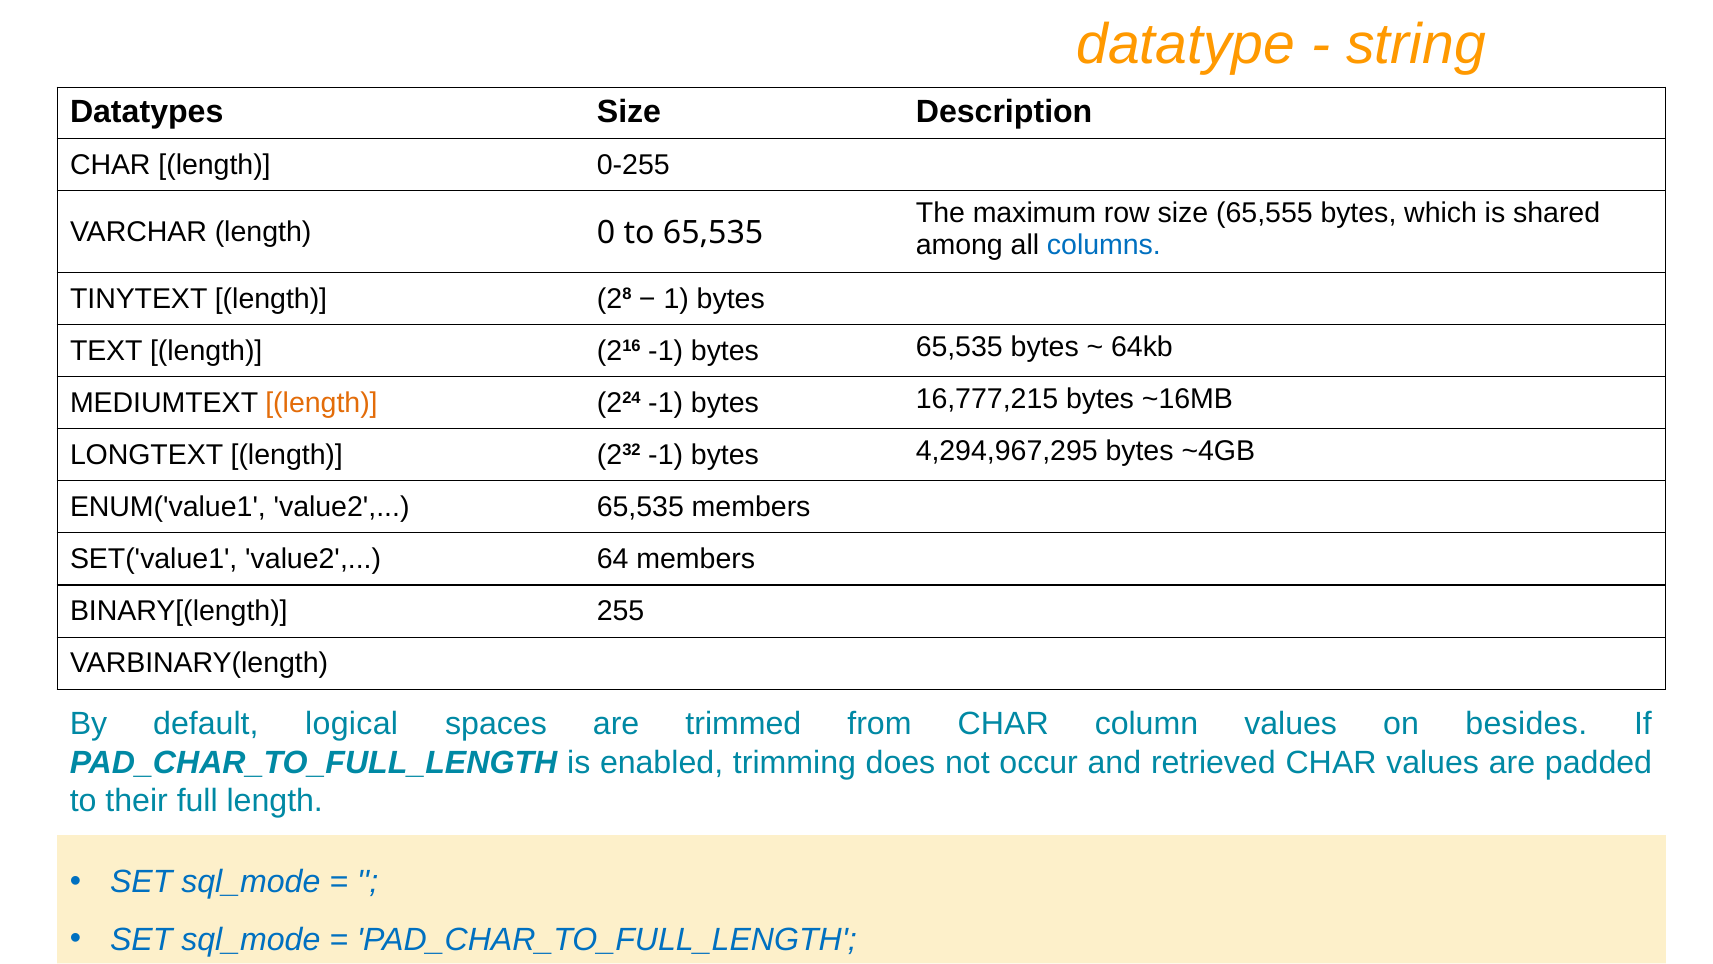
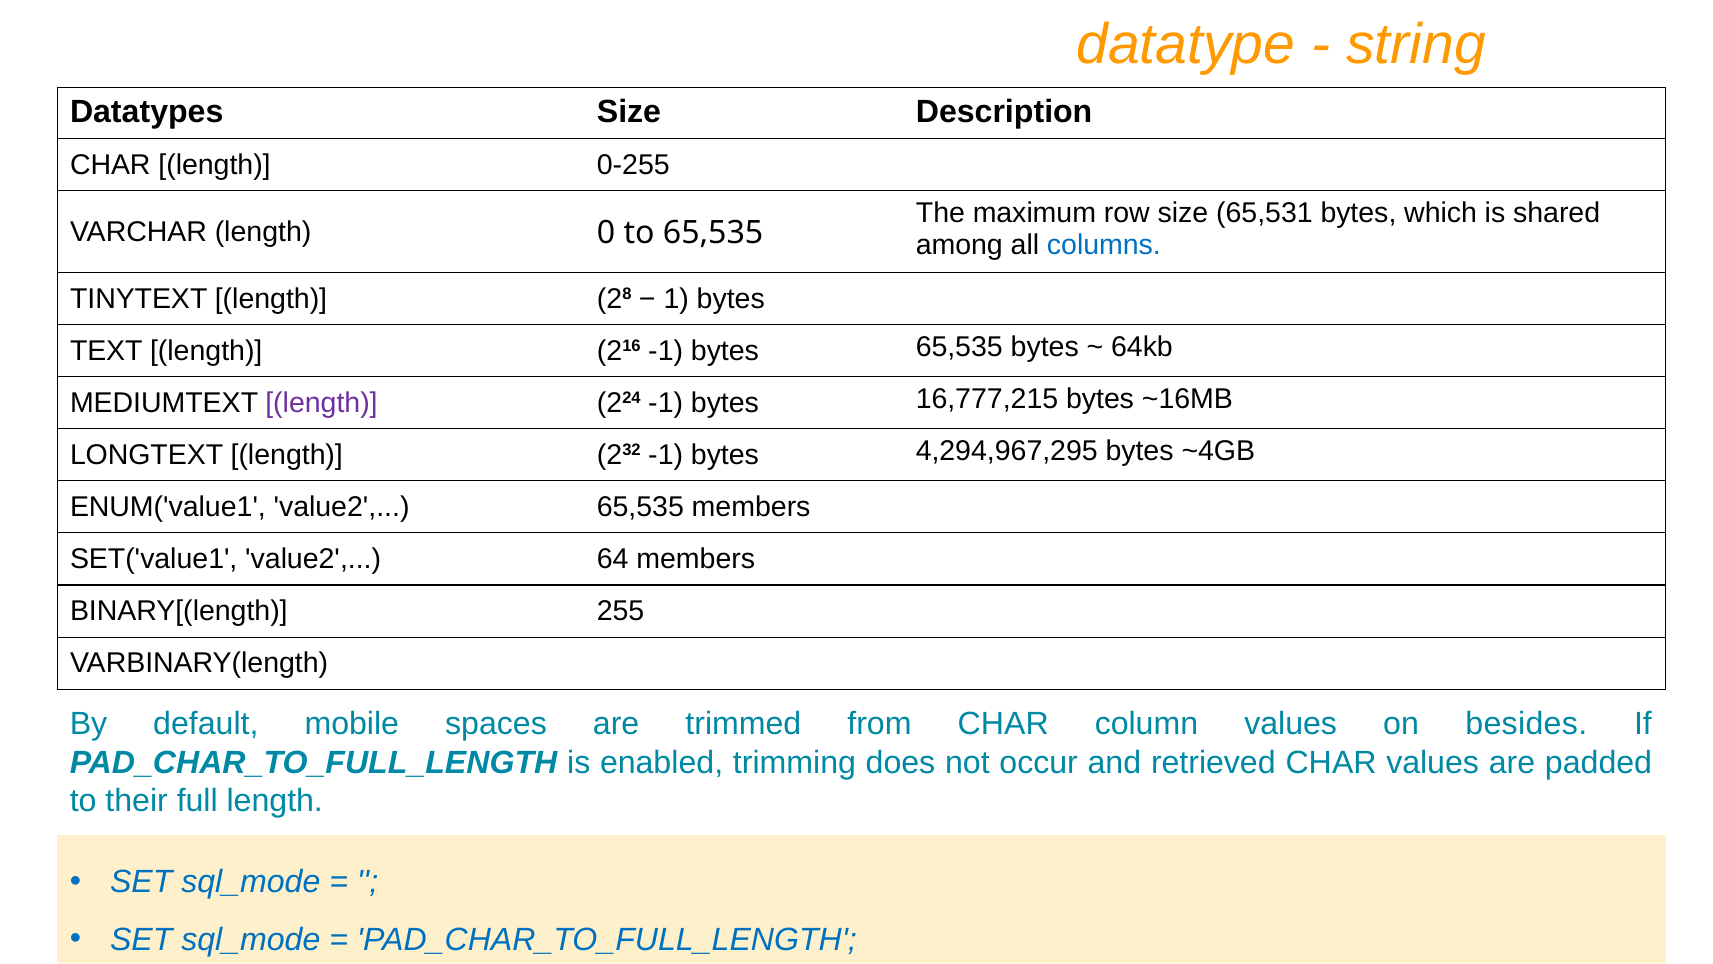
65,555: 65,555 -> 65,531
length at (321, 403) colour: orange -> purple
logical: logical -> mobile
